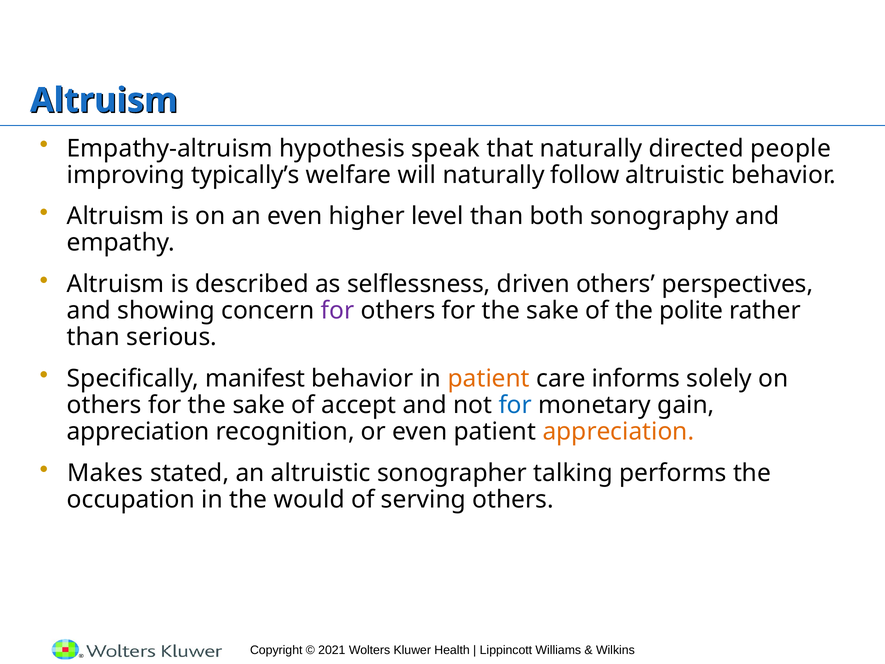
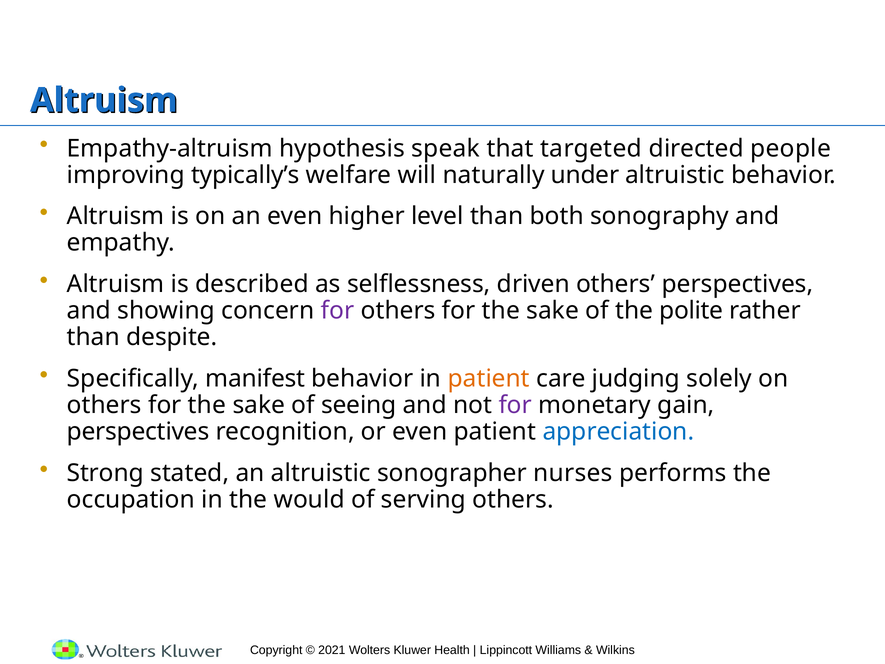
that naturally: naturally -> targeted
follow: follow -> under
serious: serious -> despite
informs: informs -> judging
accept: accept -> seeing
for at (515, 405) colour: blue -> purple
appreciation at (138, 432): appreciation -> perspectives
appreciation at (618, 432) colour: orange -> blue
Makes: Makes -> Strong
talking: talking -> nurses
